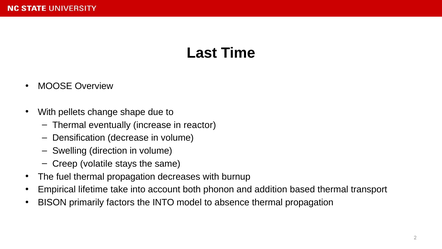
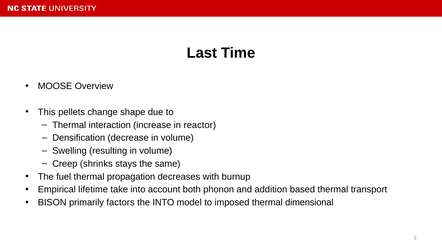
With at (47, 112): With -> This
eventually: eventually -> interaction
direction: direction -> resulting
volatile: volatile -> shrinks
absence: absence -> imposed
propagation at (309, 202): propagation -> dimensional
